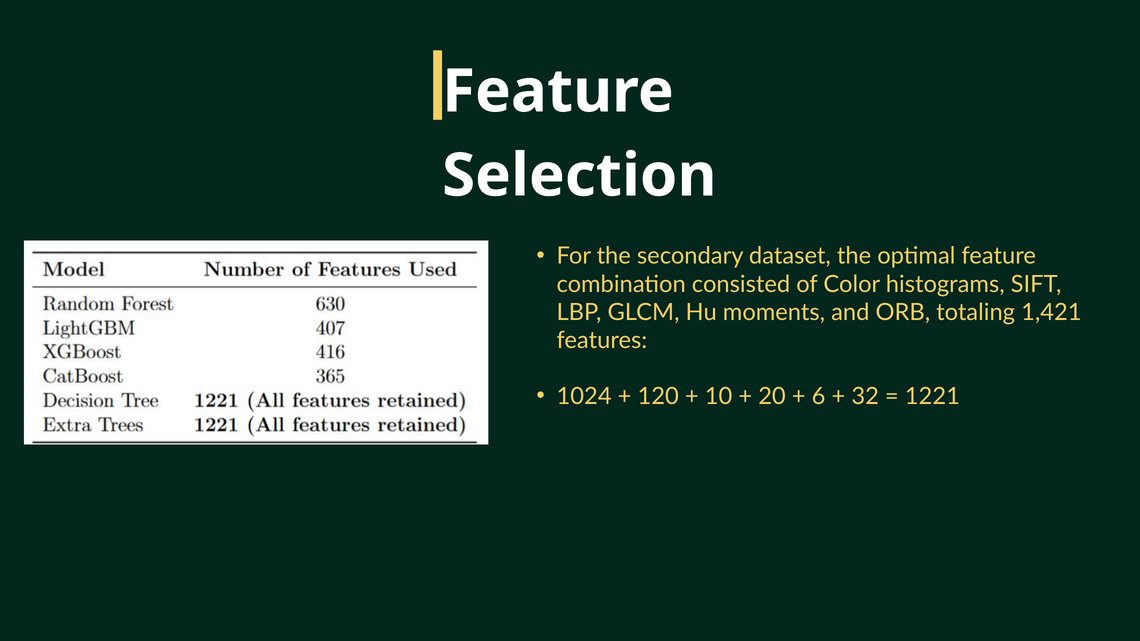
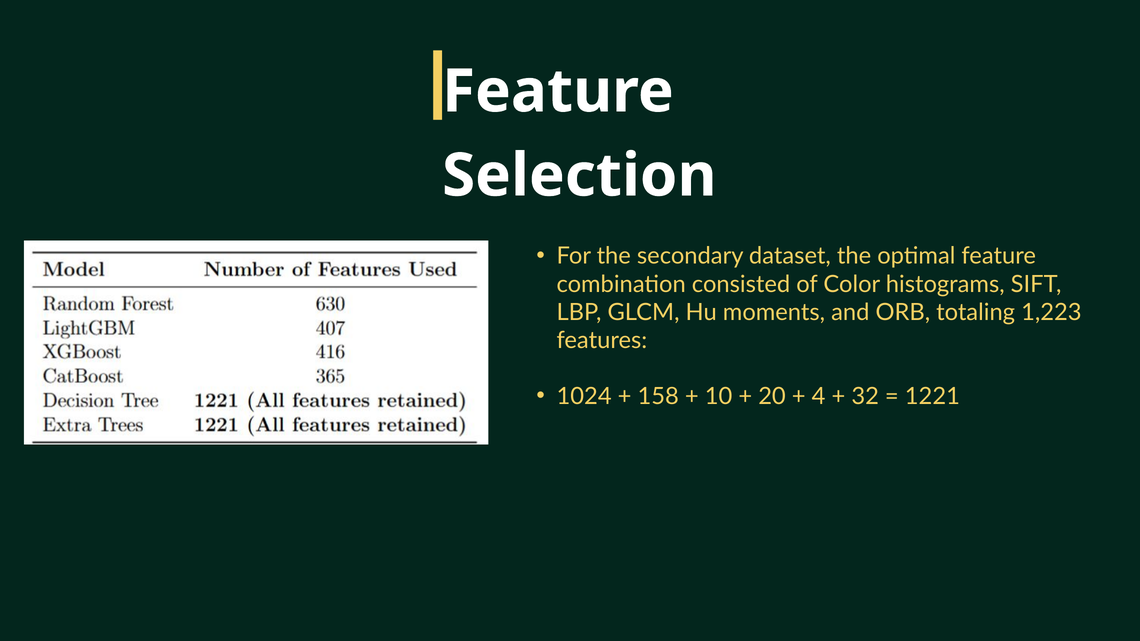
1,421: 1,421 -> 1,223
120: 120 -> 158
6: 6 -> 4
